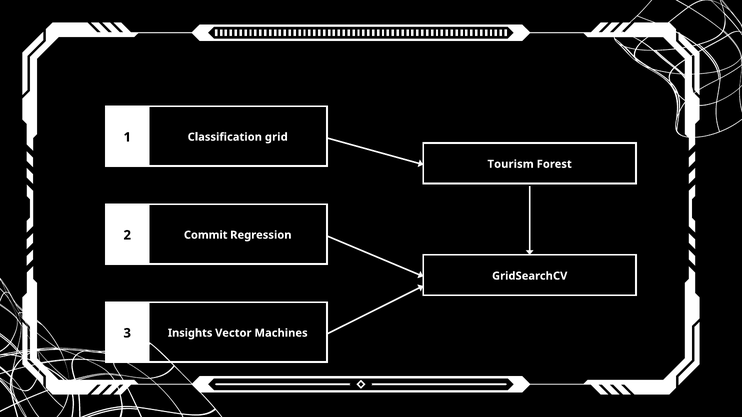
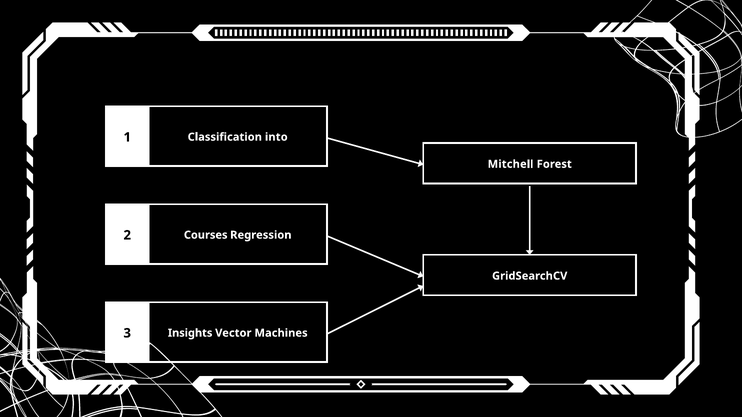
grid: grid -> into
Tourism: Tourism -> Mitchell
Commit: Commit -> Courses
